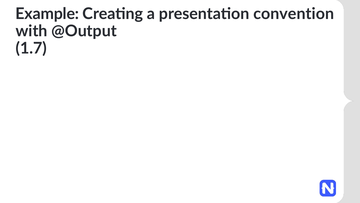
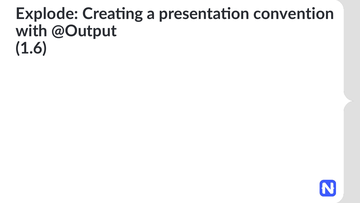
Example: Example -> Explode
1.7: 1.7 -> 1.6
